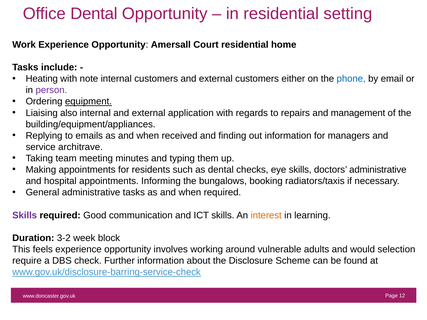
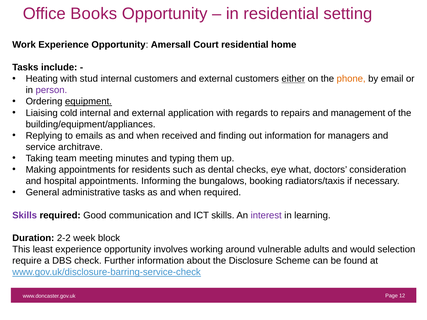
Office Dental: Dental -> Books
note: note -> stud
either underline: none -> present
phone colour: blue -> orange
also: also -> cold
eye skills: skills -> what
doctors administrative: administrative -> consideration
interest colour: orange -> purple
3-2: 3-2 -> 2-2
feels: feels -> least
